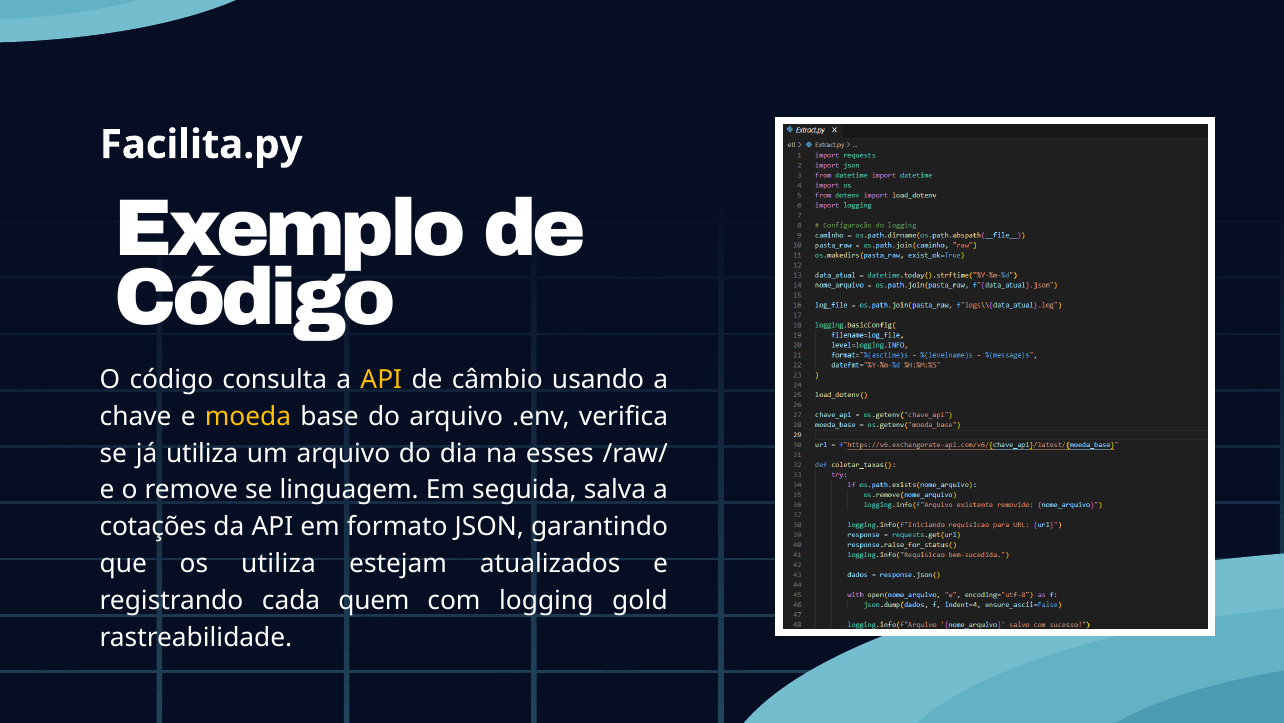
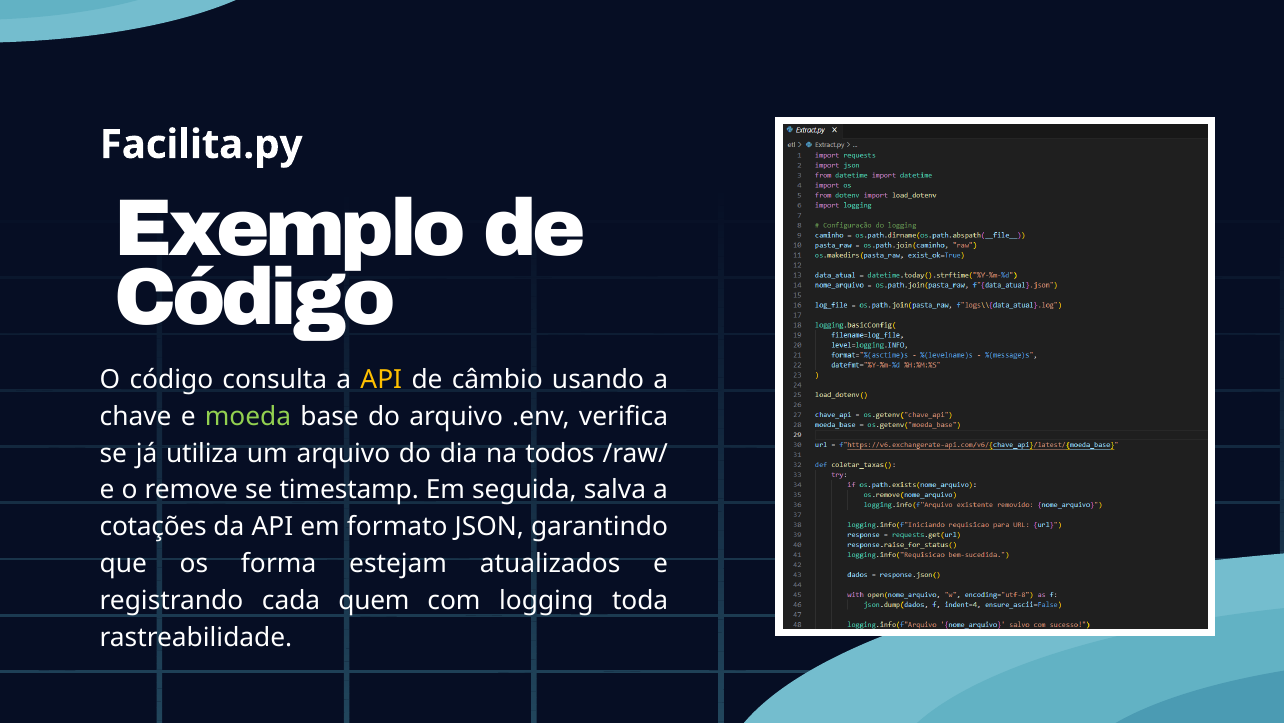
moeda colour: yellow -> light green
esses: esses -> todos
linguagem: linguagem -> timestamp
os utiliza: utiliza -> forma
gold: gold -> toda
